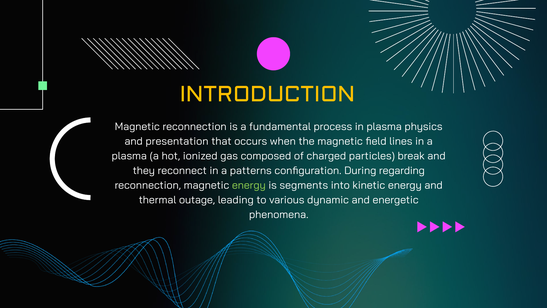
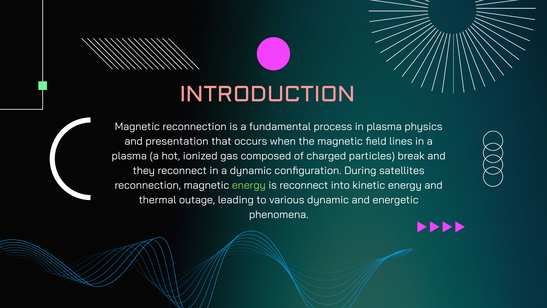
INTRODUCTION colour: yellow -> pink
a patterns: patterns -> dynamic
regarding: regarding -> satellites
is segments: segments -> reconnect
